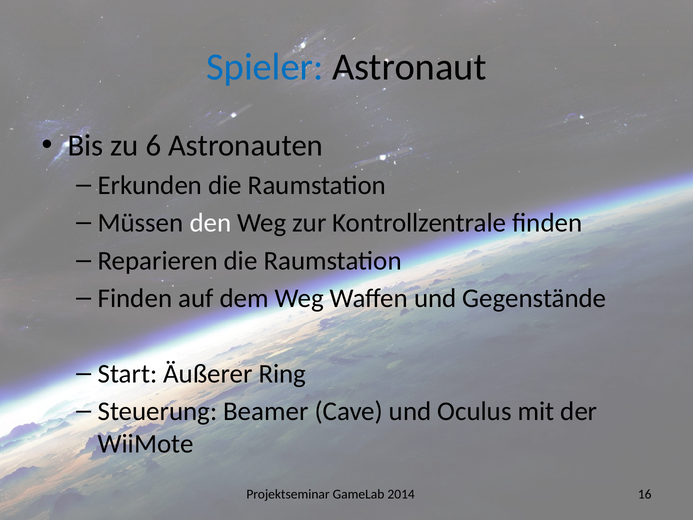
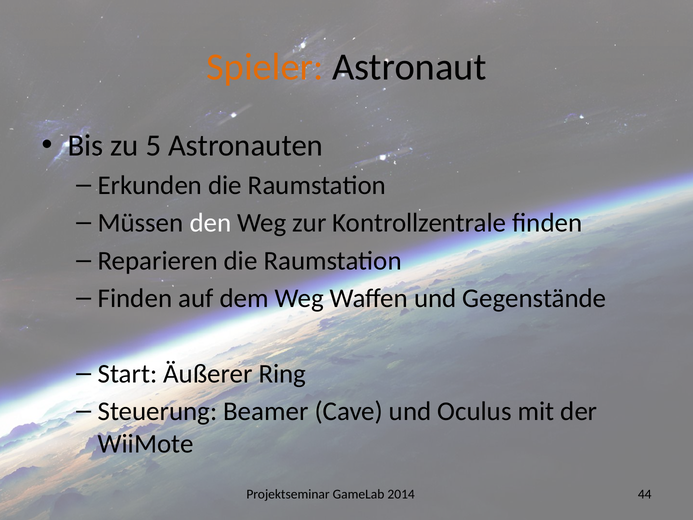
Spieler colour: blue -> orange
6: 6 -> 5
16: 16 -> 44
